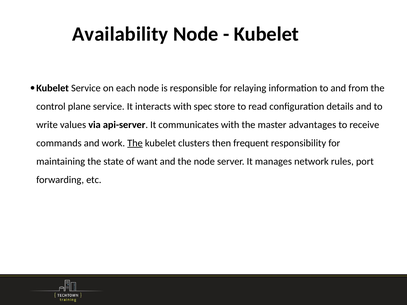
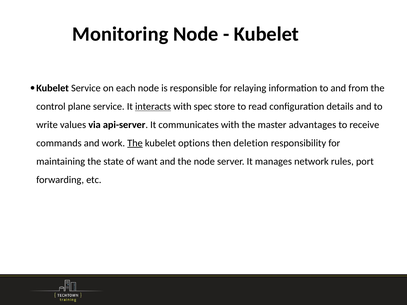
Availability: Availability -> Monitoring
interacts underline: none -> present
clusters: clusters -> options
frequent: frequent -> deletion
